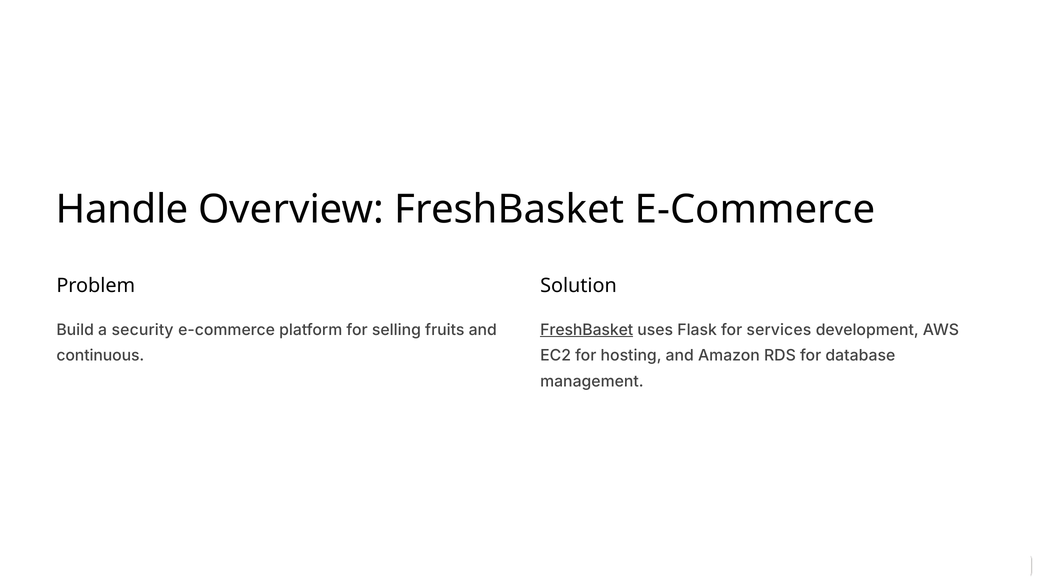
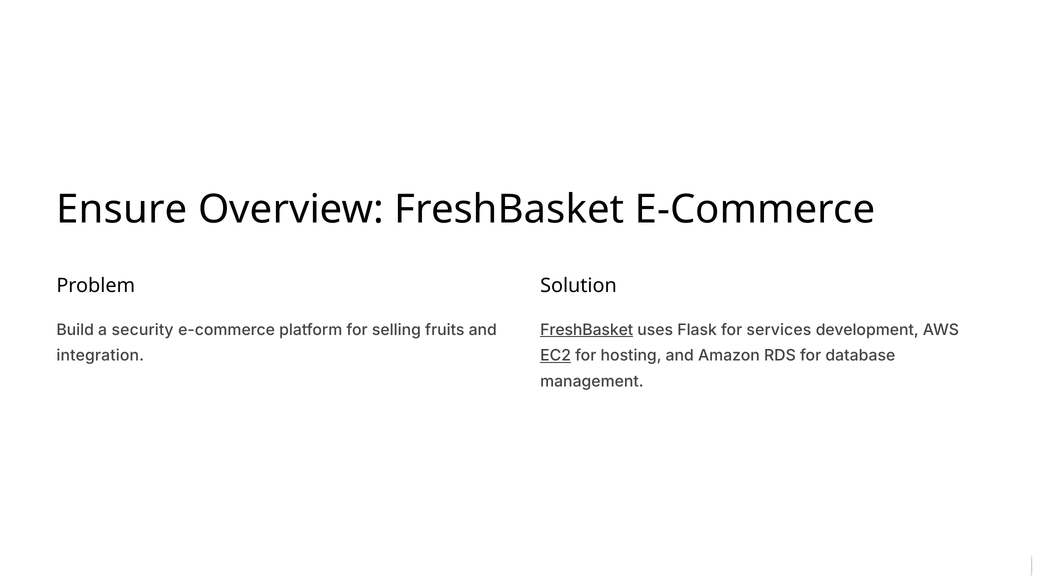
Handle: Handle -> Ensure
continuous: continuous -> integration
EC2 underline: none -> present
